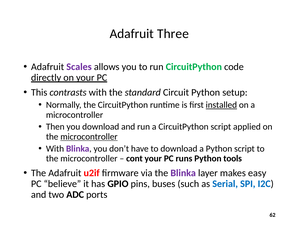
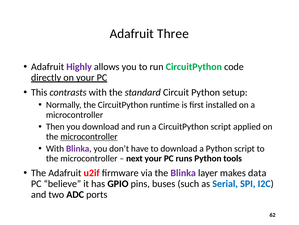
Scales: Scales -> Highly
installed underline: present -> none
cont: cont -> next
easy: easy -> data
